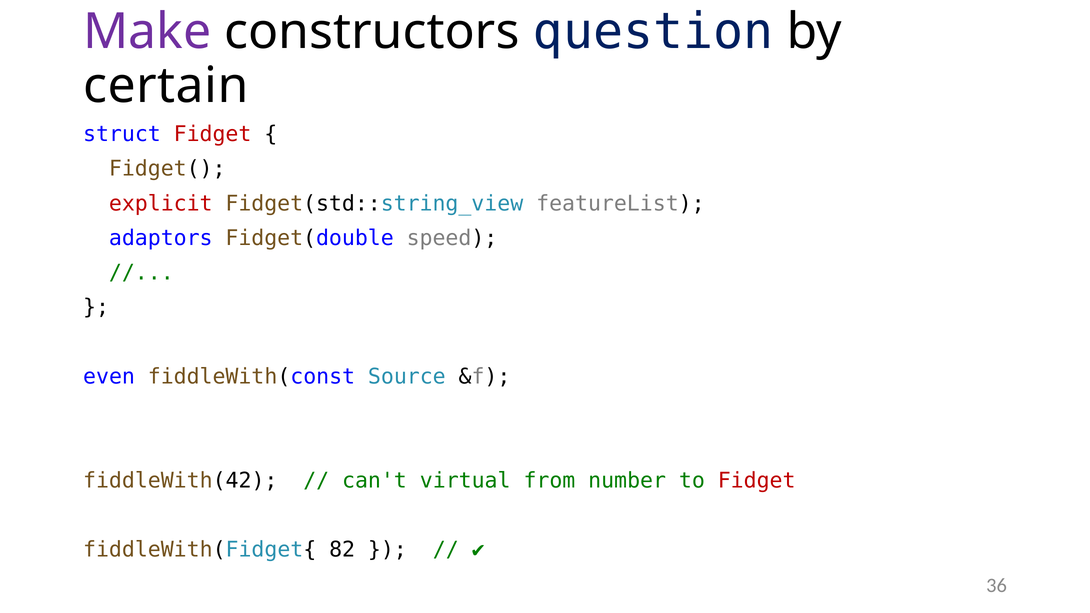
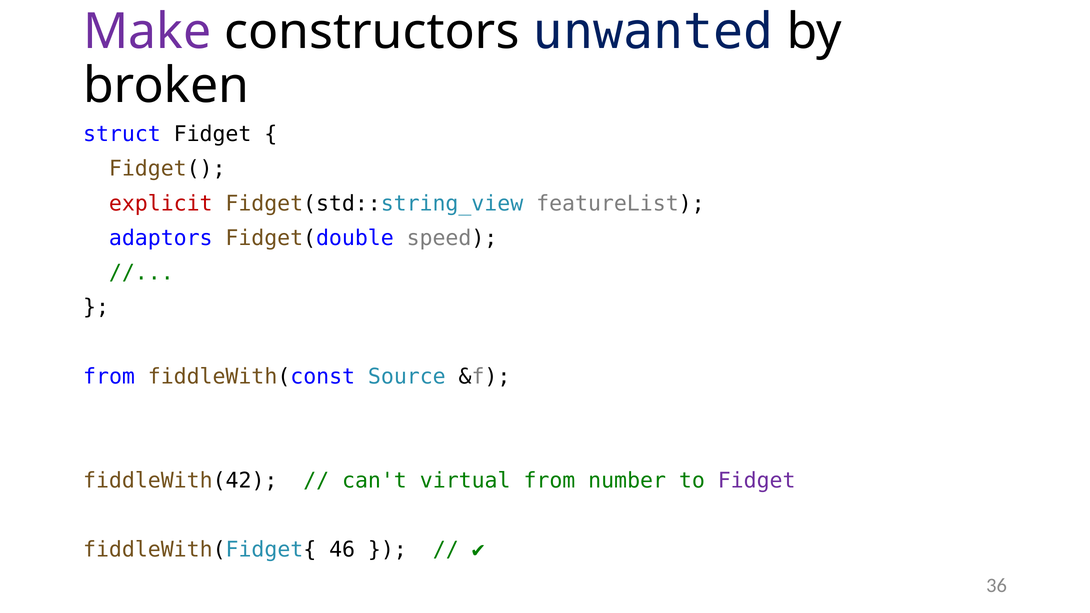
question: question -> unwanted
certain: certain -> broken
Fidget at (213, 134) colour: red -> black
even at (109, 377): even -> from
Fidget at (757, 481) colour: red -> purple
82: 82 -> 46
